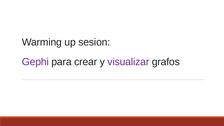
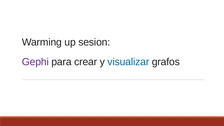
visualizar colour: purple -> blue
